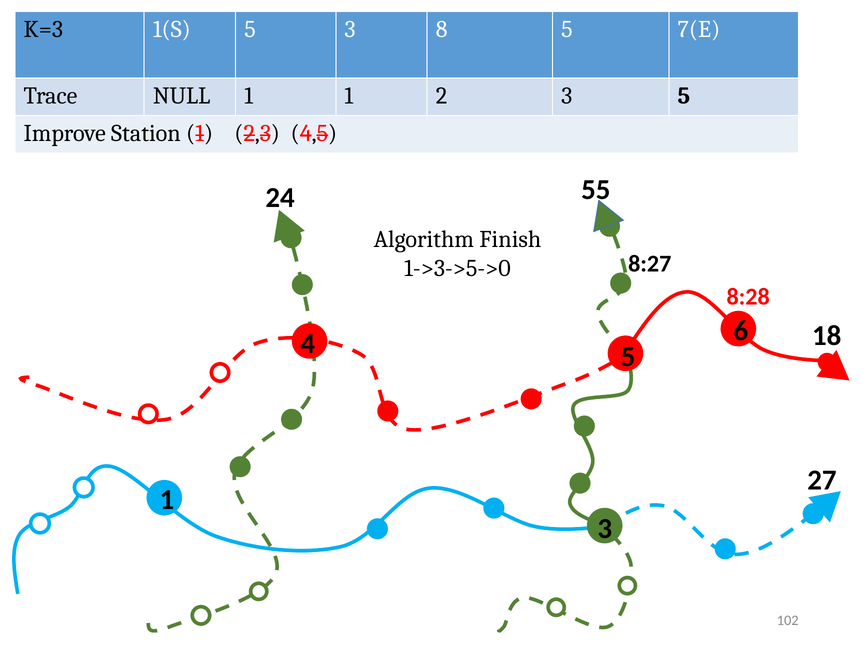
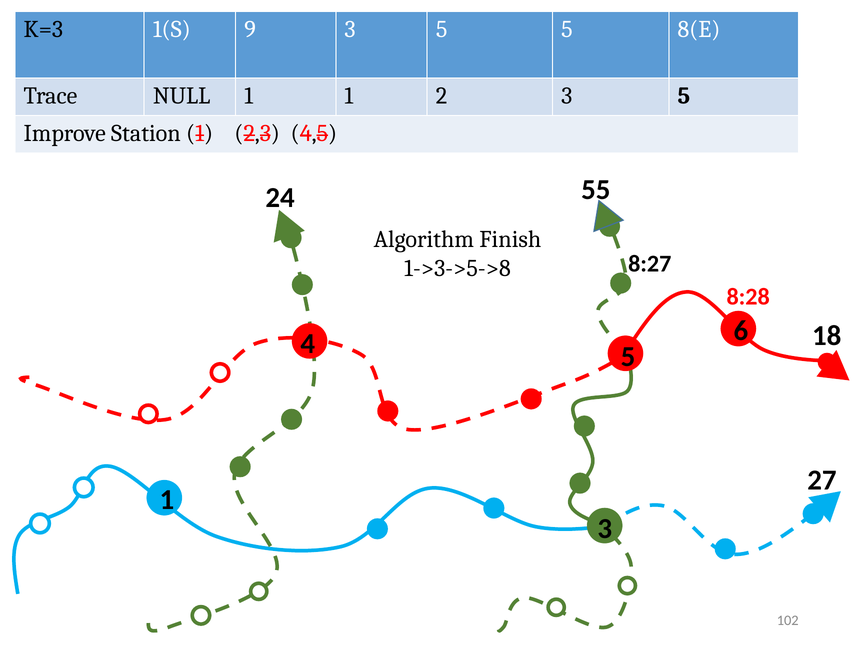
1(S 5: 5 -> 9
8 at (442, 29): 8 -> 5
7(E: 7(E -> 8(E
1->3->5->0: 1->3->5->0 -> 1->3->5->8
